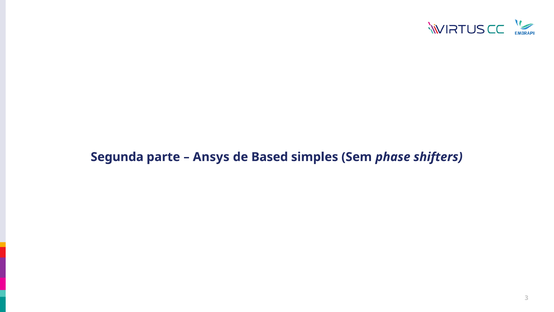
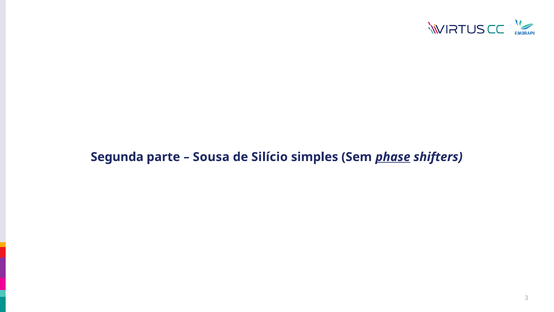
Ansys: Ansys -> Sousa
Based: Based -> Silício
phase underline: none -> present
